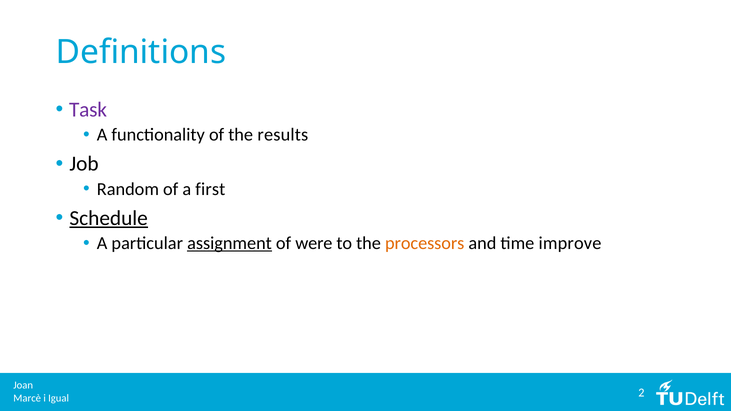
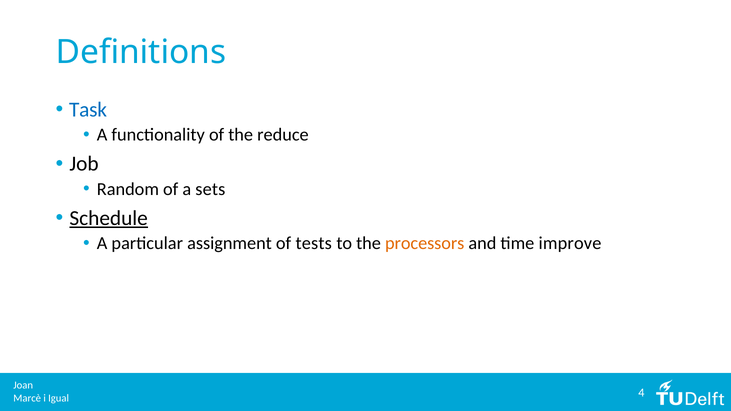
Task colour: purple -> blue
results: results -> reduce
first: first -> sets
assignment underline: present -> none
were: were -> tests
2: 2 -> 4
